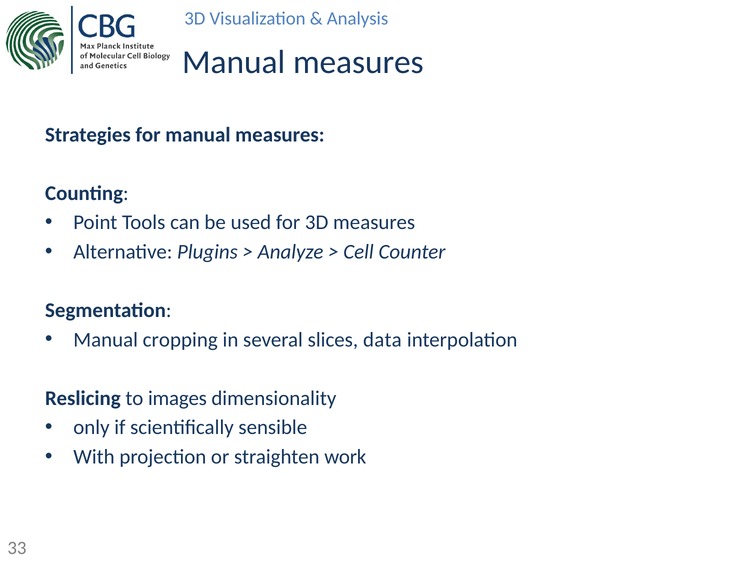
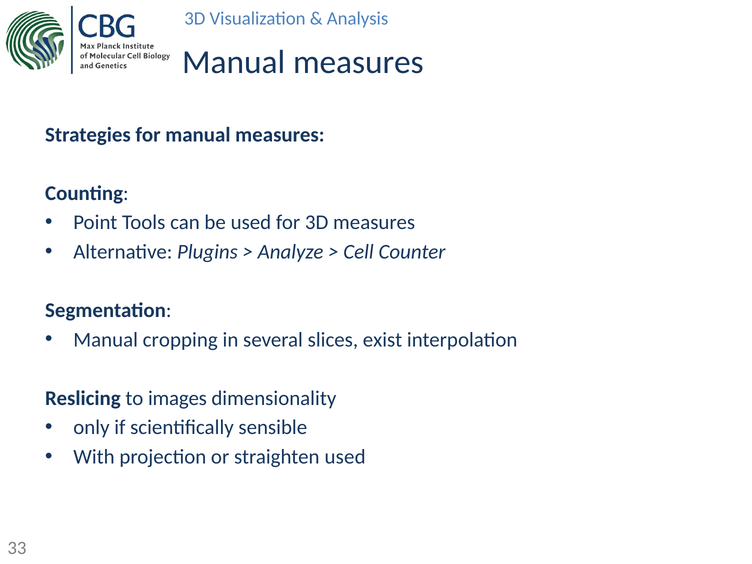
data: data -> exist
straighten work: work -> used
